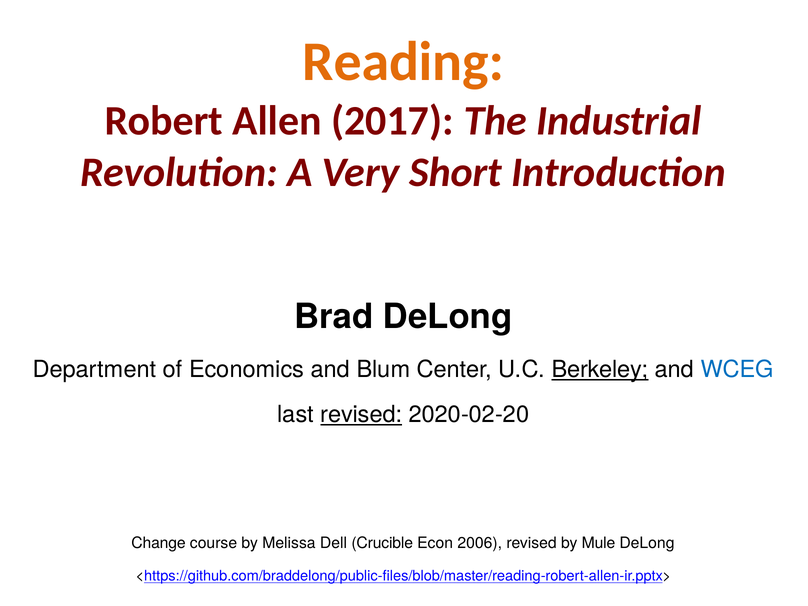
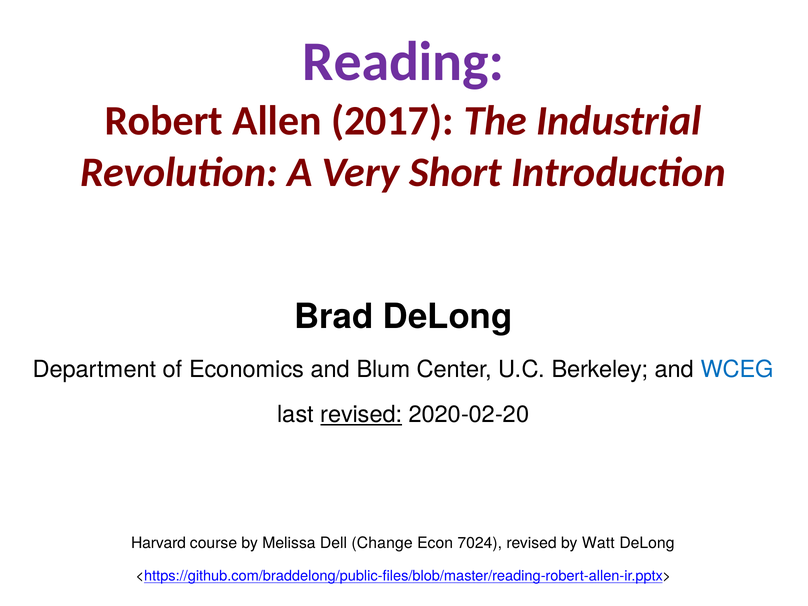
Reading colour: orange -> purple
Berkeley underline: present -> none
Change: Change -> Harvard
Crucible: Crucible -> Change
2006: 2006 -> 7024
Mule: Mule -> Watt
